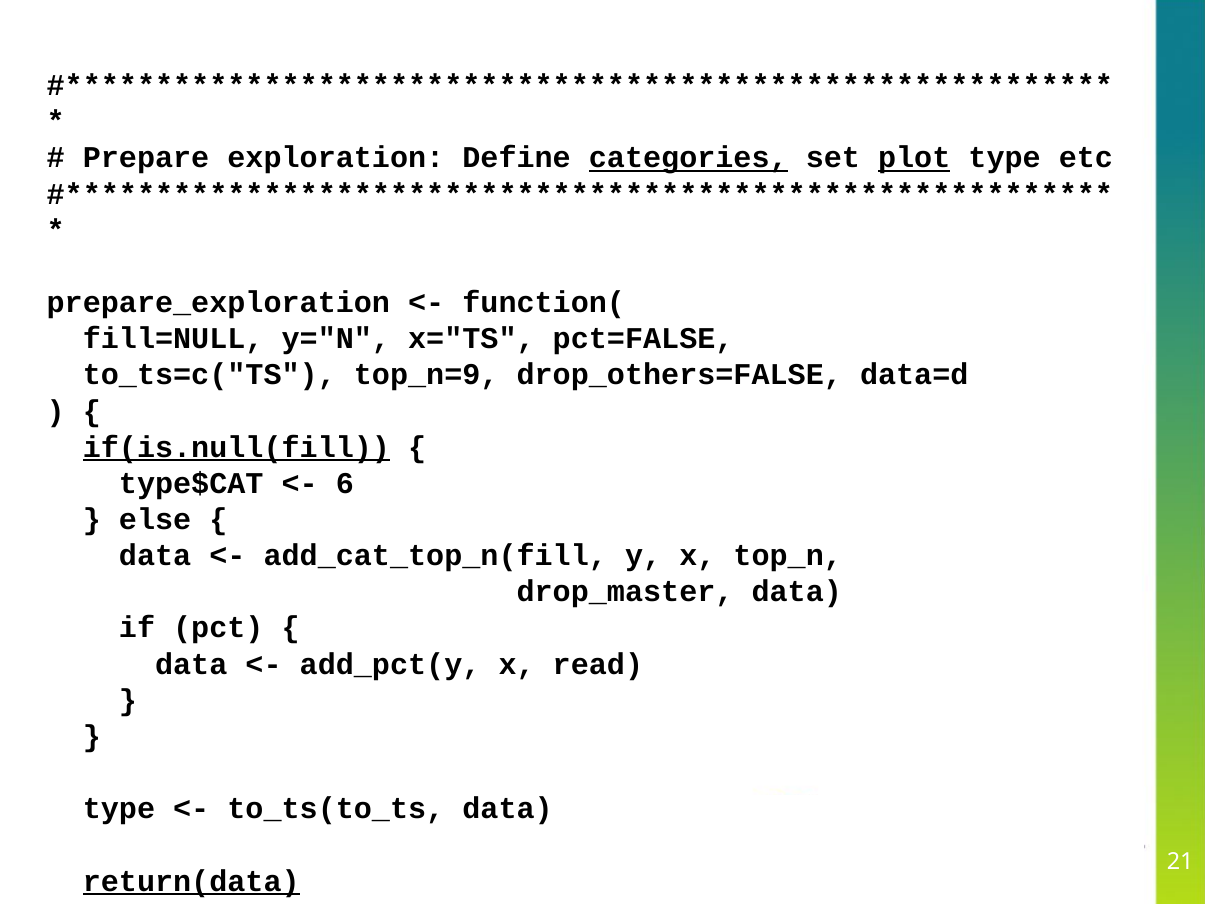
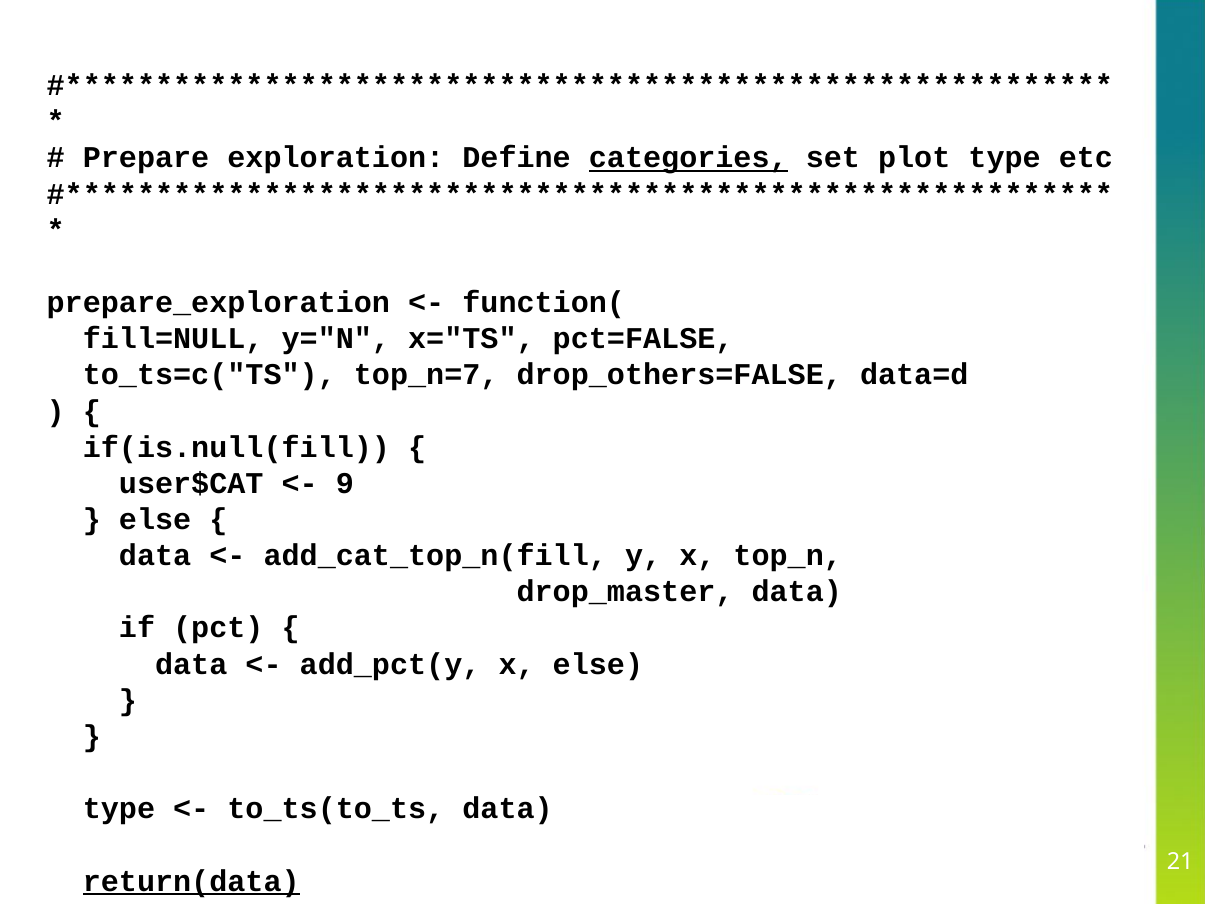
plot underline: present -> none
top_n=9: top_n=9 -> top_n=7
if(is.null(fill underline: present -> none
type$CAT: type$CAT -> user$CAT
6: 6 -> 9
x read: read -> else
